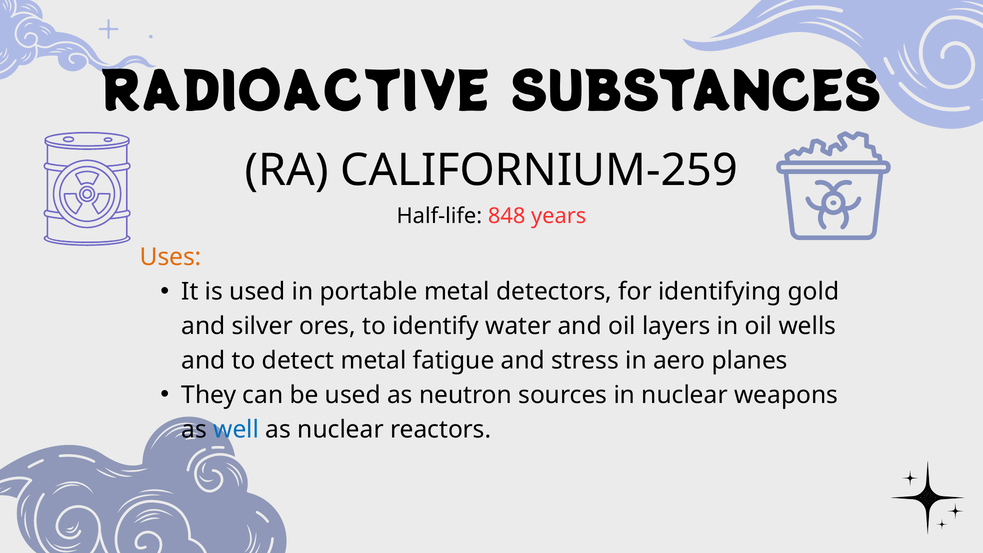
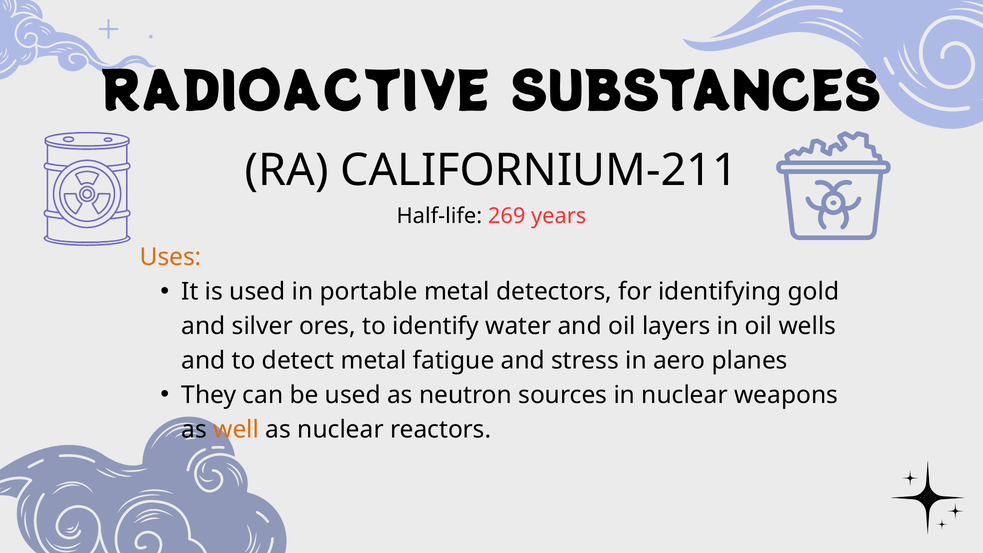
CALIFORNIUM-259: CALIFORNIUM-259 -> CALIFORNIUM-211
848: 848 -> 269
well colour: blue -> orange
